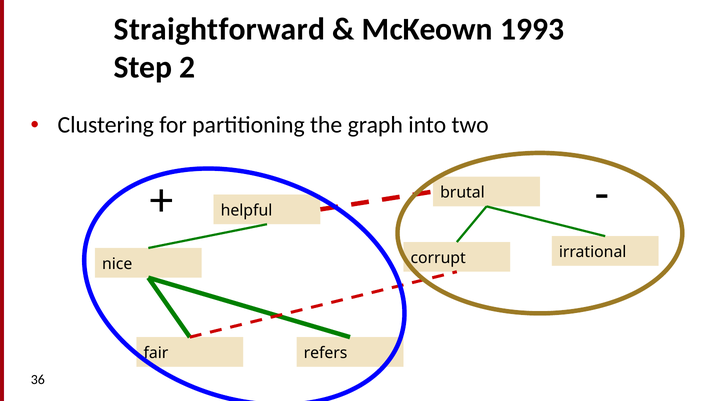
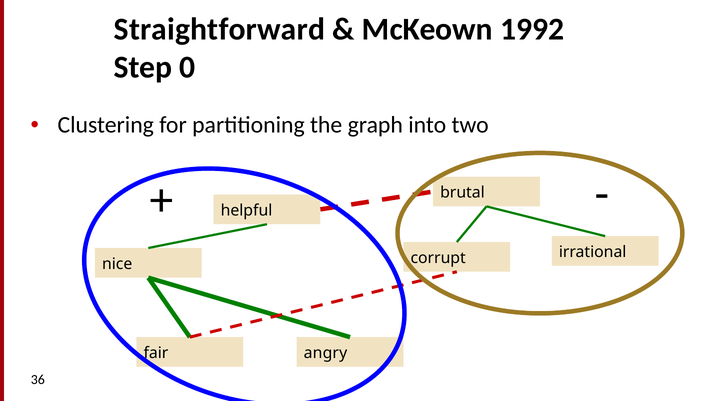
1993: 1993 -> 1992
2: 2 -> 0
refers: refers -> angry
